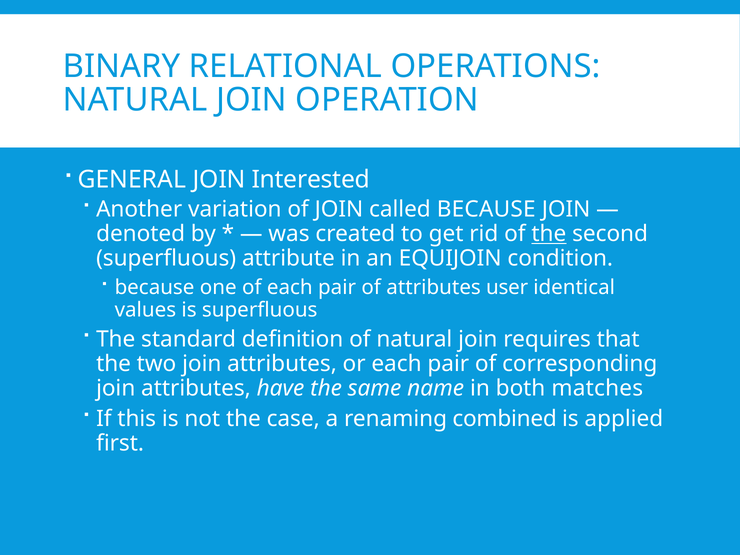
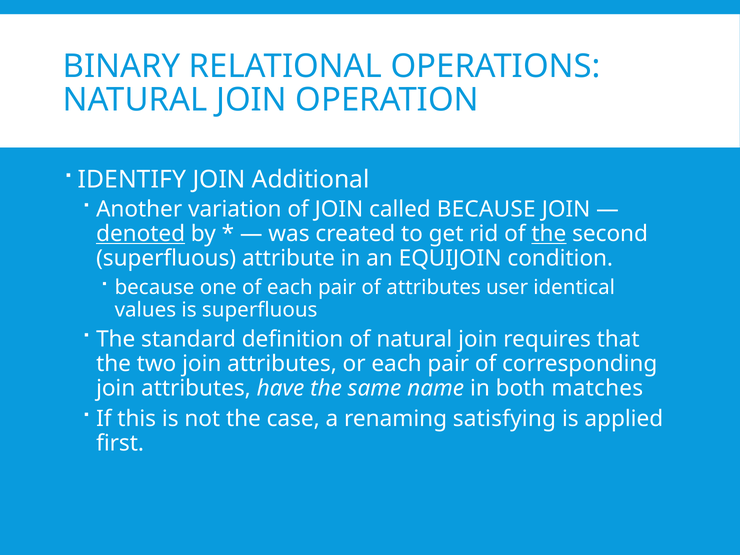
GENERAL: GENERAL -> IDENTIFY
Interested: Interested -> Additional
denoted underline: none -> present
combined: combined -> satisfying
